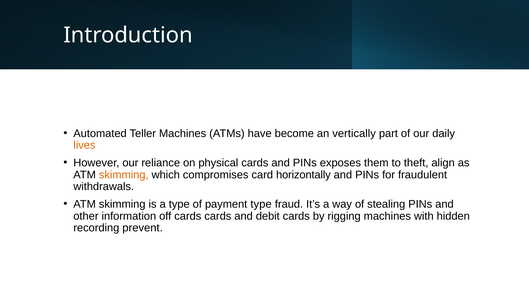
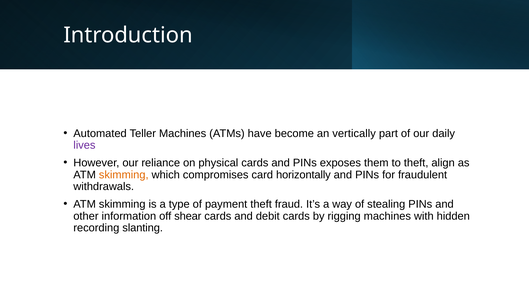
lives colour: orange -> purple
payment type: type -> theft
off cards: cards -> shear
prevent: prevent -> slanting
